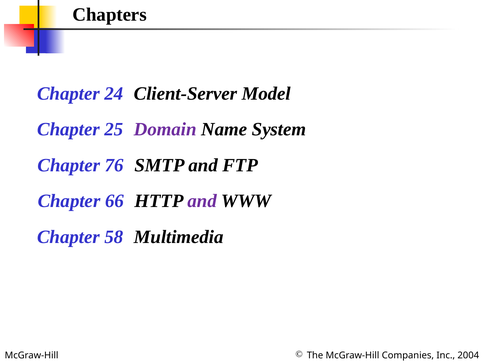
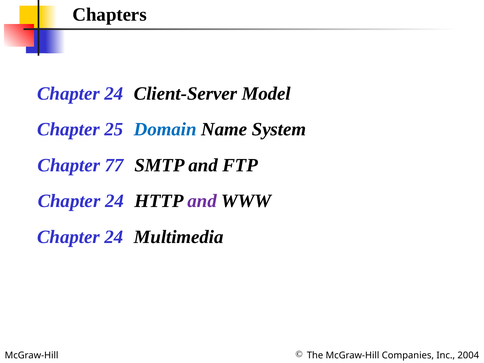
Domain colour: purple -> blue
76: 76 -> 77
66 at (114, 201): 66 -> 24
58 at (114, 237): 58 -> 24
